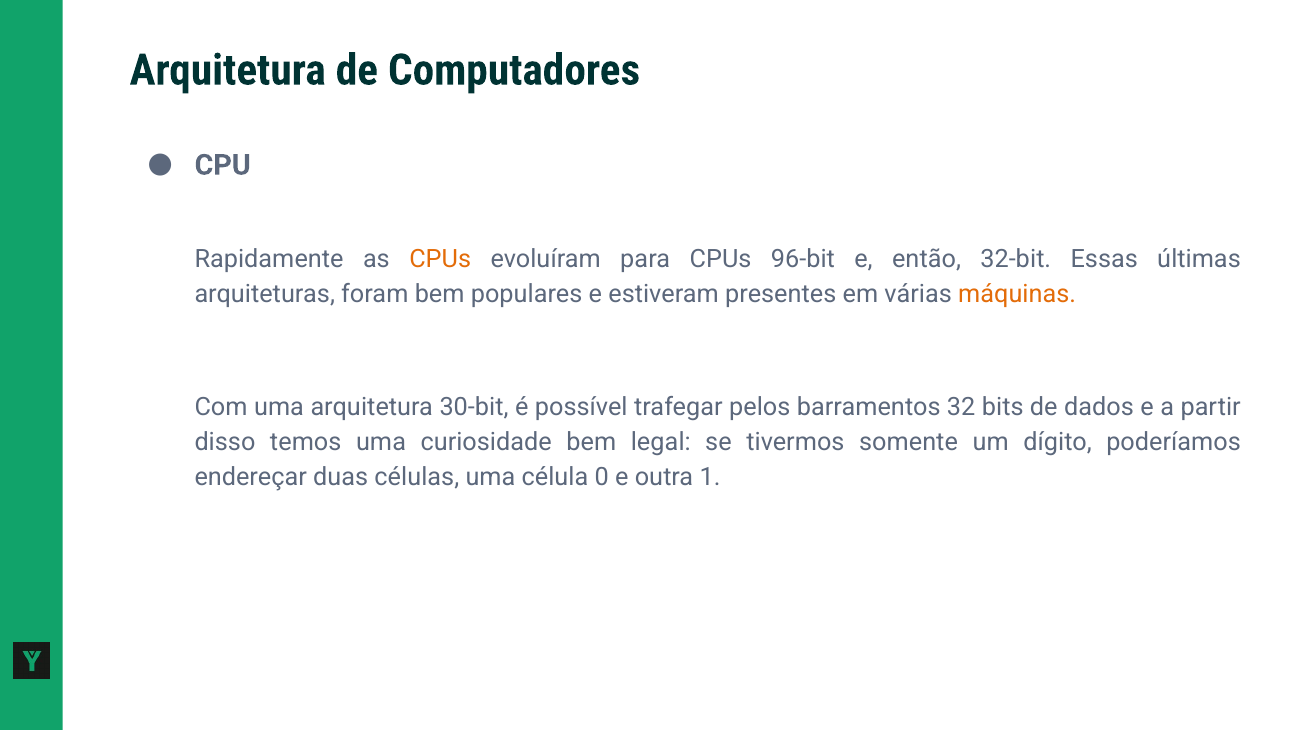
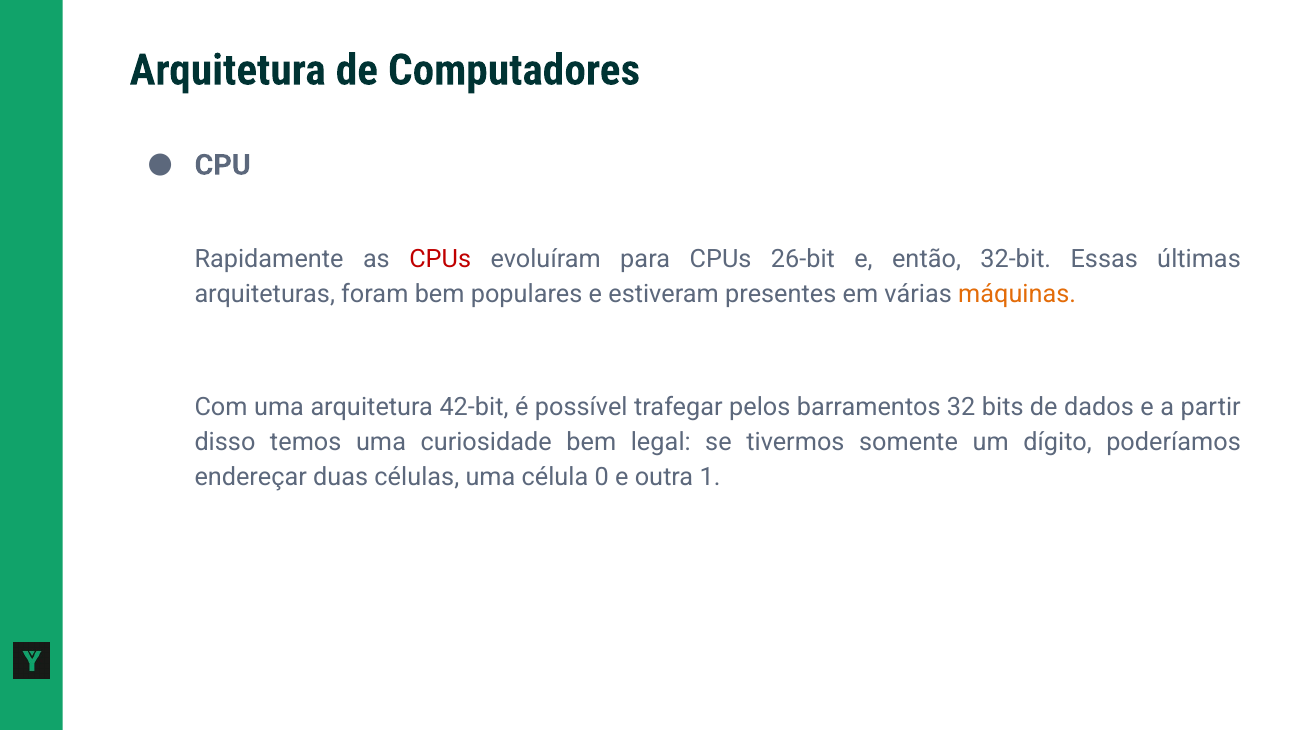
CPUs at (440, 260) colour: orange -> red
96-bit: 96-bit -> 26-bit
30-bit: 30-bit -> 42-bit
